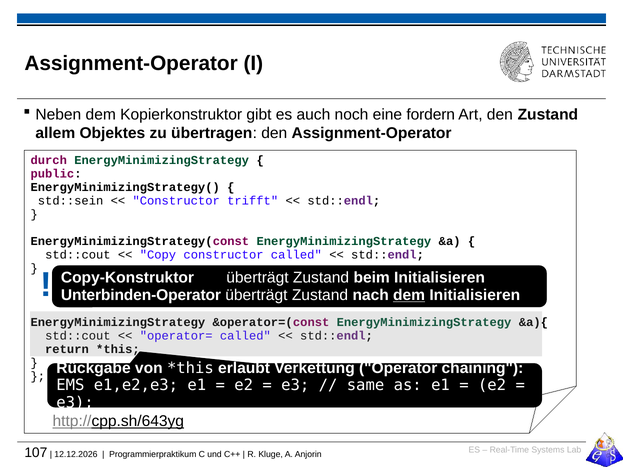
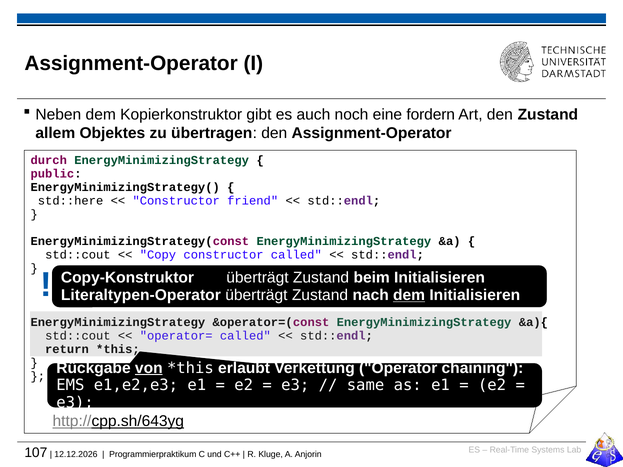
std::sein: std::sein -> std::here
trifft: trifft -> friend
Unterbinden-Operator: Unterbinden-Operator -> Literaltypen-Operator
von underline: none -> present
